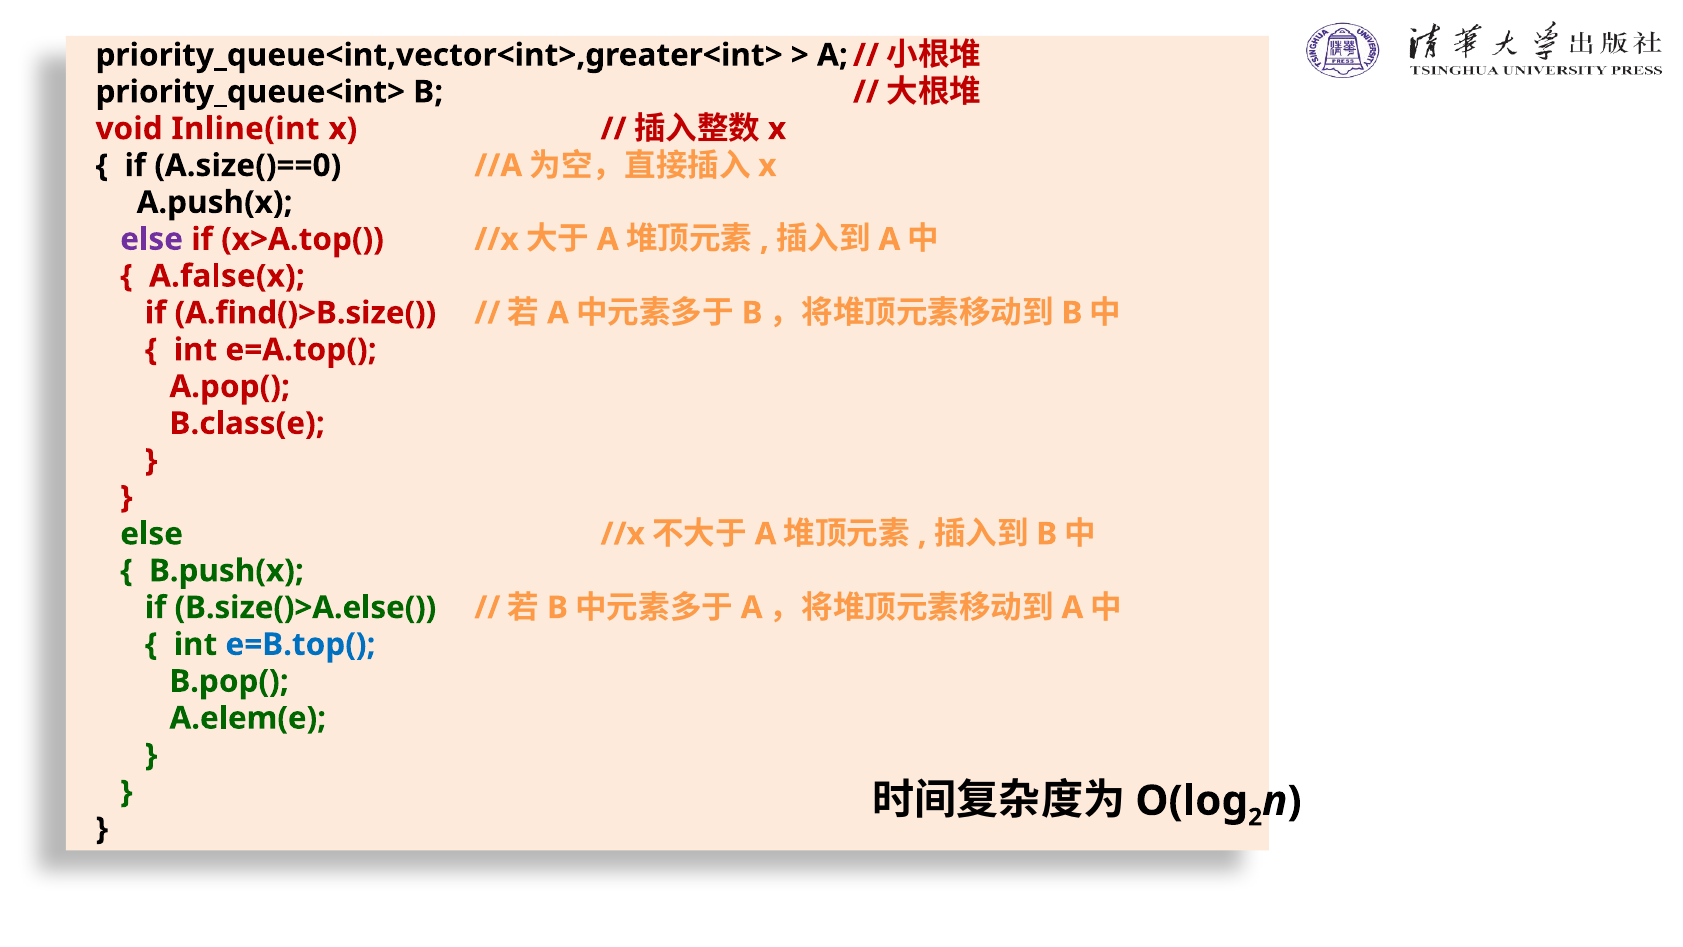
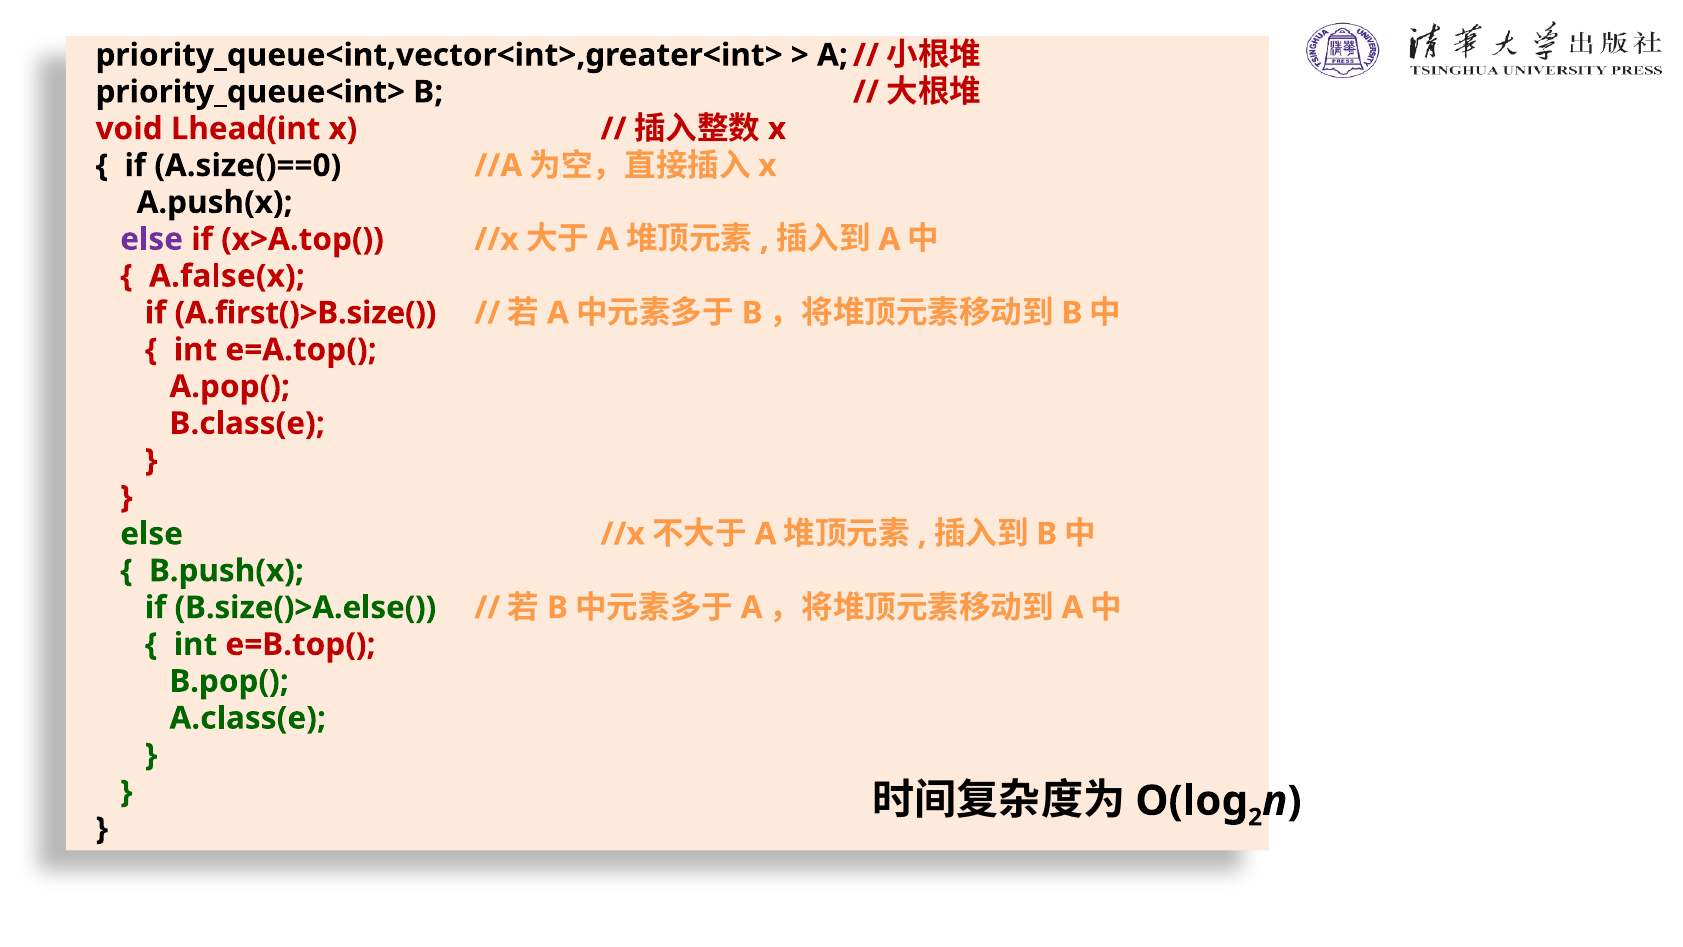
Inline(int: Inline(int -> Lhead(int
A.find()>B.size(: A.find()>B.size( -> A.first()>B.size(
e=B.top( colour: blue -> red
A.elem(e: A.elem(e -> A.class(e
